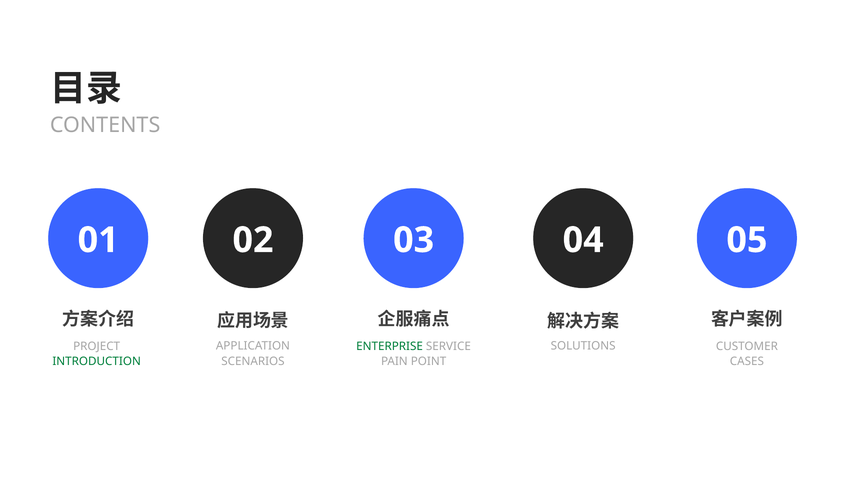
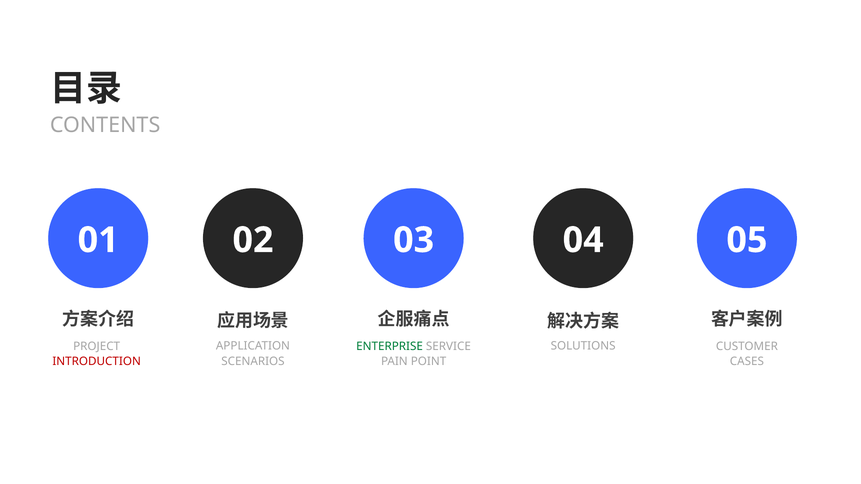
INTRODUCTION colour: green -> red
